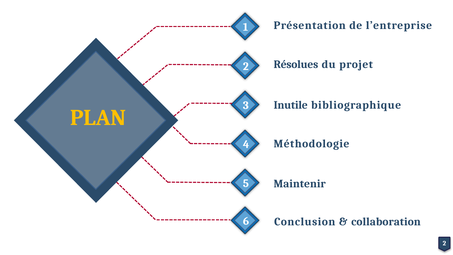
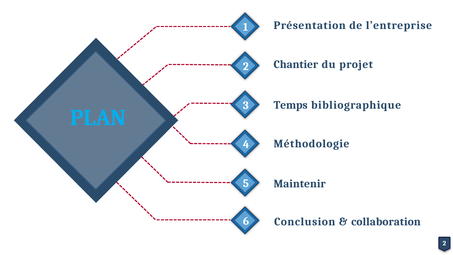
Résolues: Résolues -> Chantier
Inutile: Inutile -> Temps
PLAN colour: yellow -> light blue
